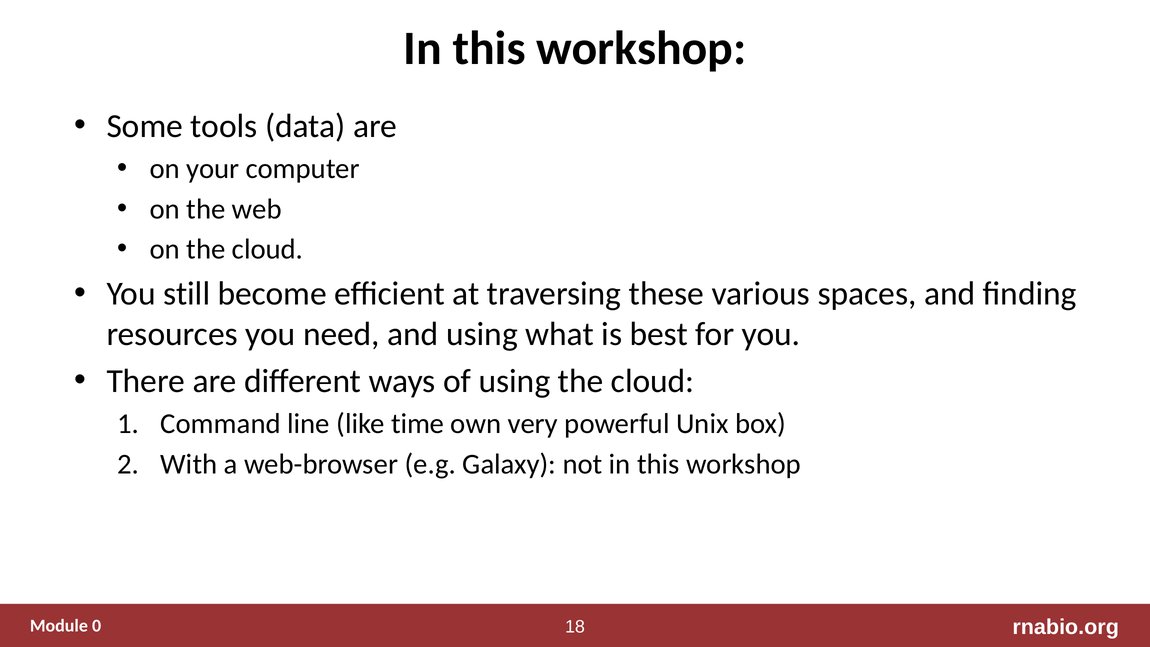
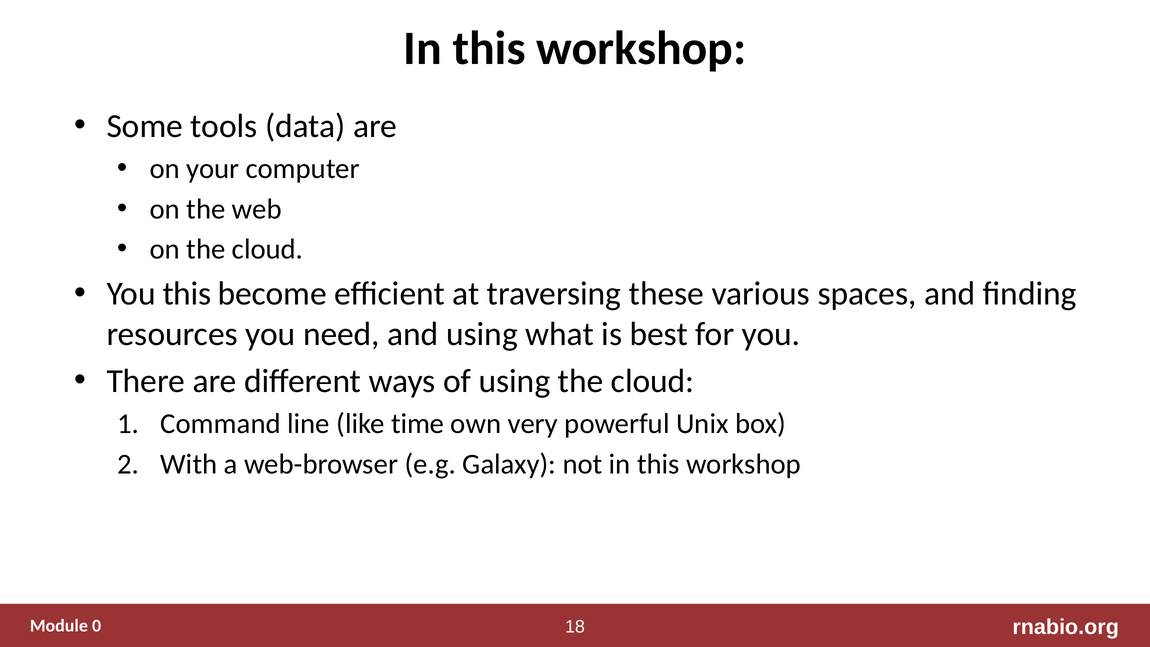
You still: still -> this
